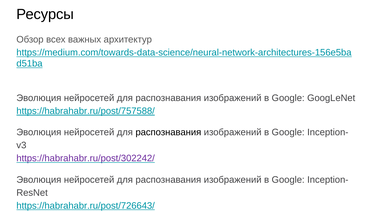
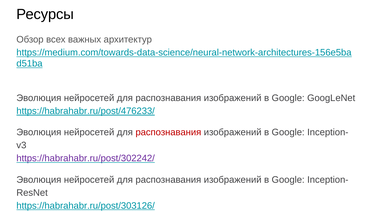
https://habrahabr.ru/post/757588/: https://habrahabr.ru/post/757588/ -> https://habrahabr.ru/post/476233/
распознавания at (168, 132) colour: black -> red
https://habrahabr.ru/post/726643/: https://habrahabr.ru/post/726643/ -> https://habrahabr.ru/post/303126/
